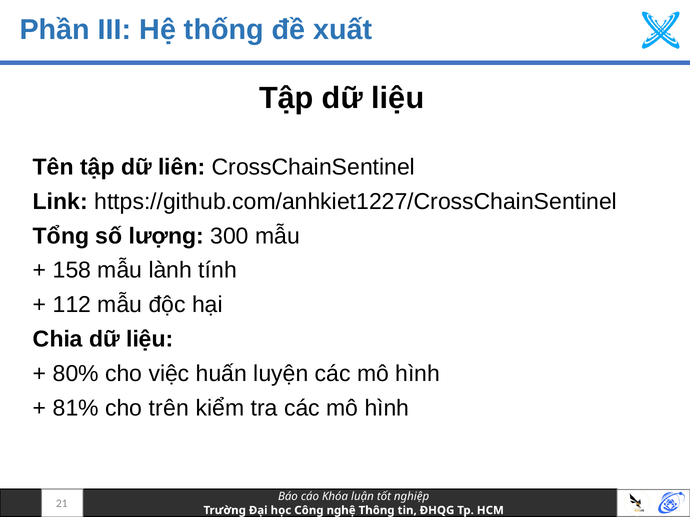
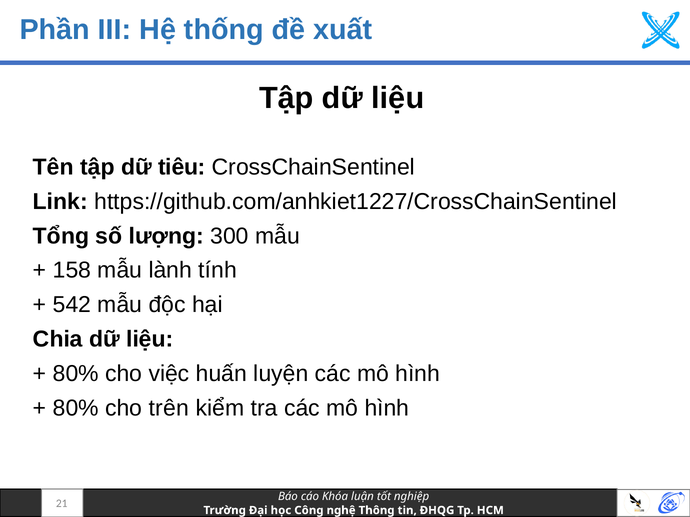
liên: liên -> tiêu
112: 112 -> 542
81% at (76, 408): 81% -> 80%
